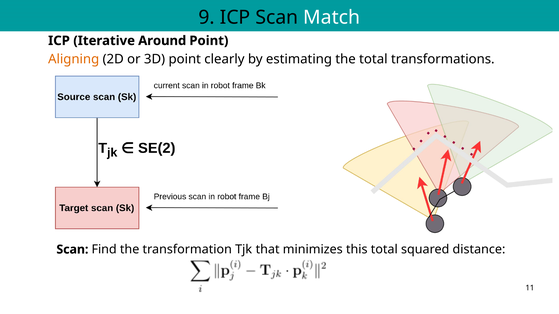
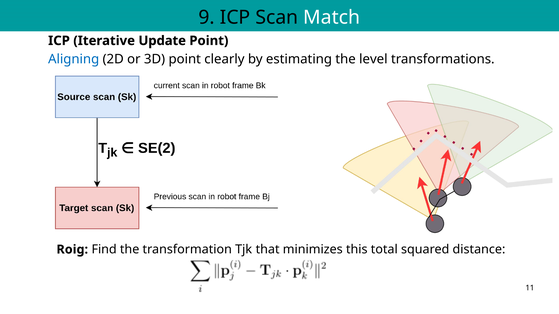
Around: Around -> Update
Aligning colour: orange -> blue
the total: total -> level
Scan at (72, 250): Scan -> Roig
